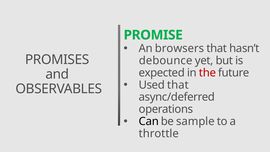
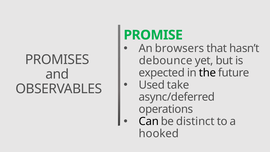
the colour: red -> black
Used that: that -> take
sample: sample -> distinct
throttle: throttle -> hooked
